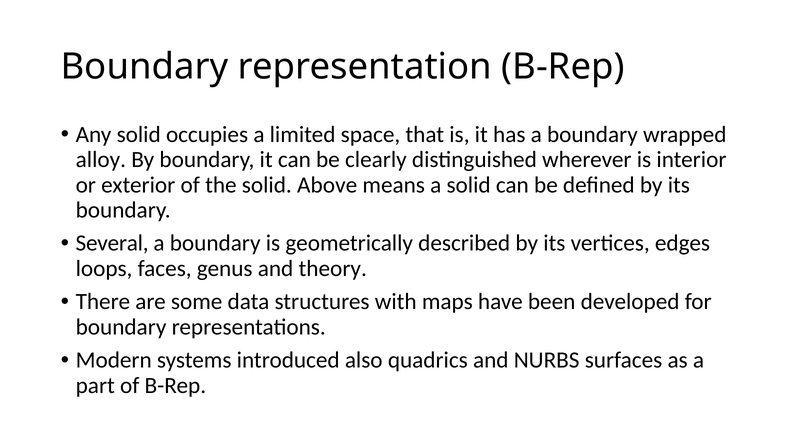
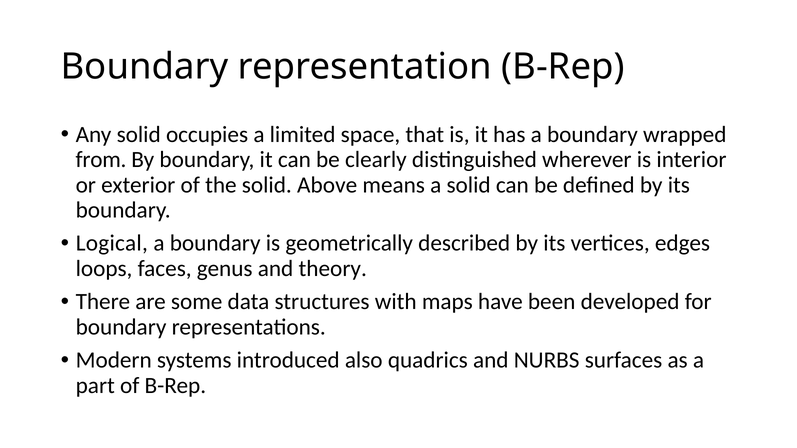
alloy: alloy -> from
Several: Several -> Logical
